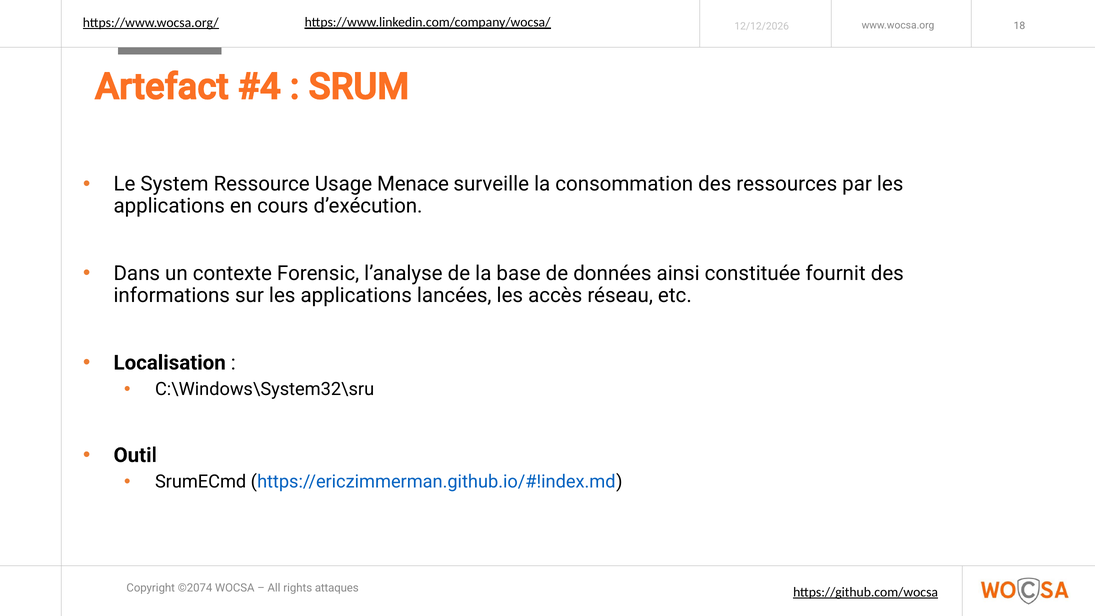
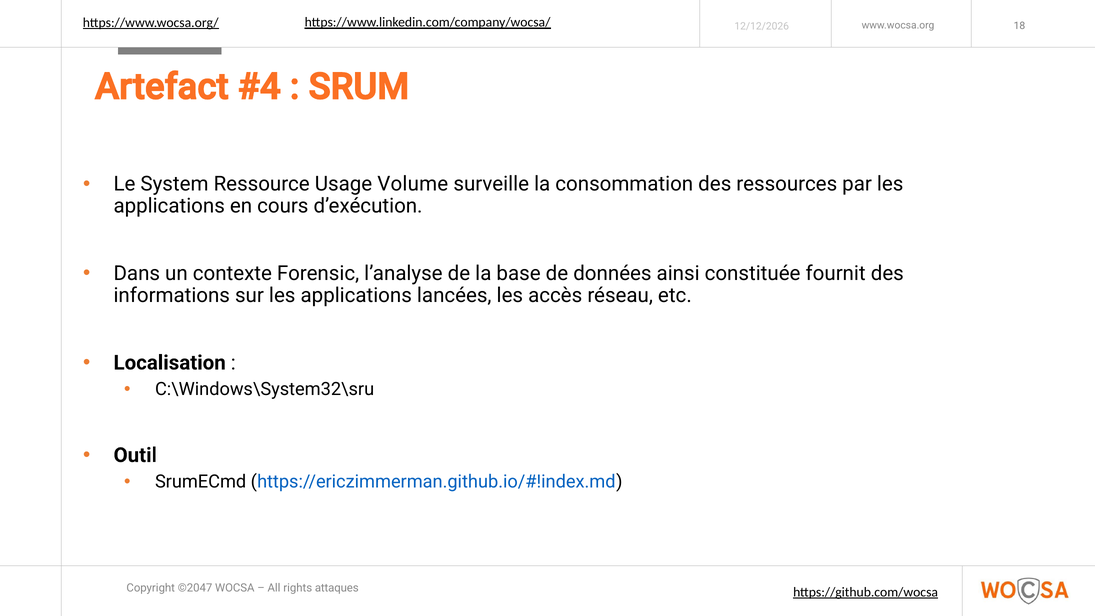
Menace: Menace -> Volume
©2074: ©2074 -> ©2047
